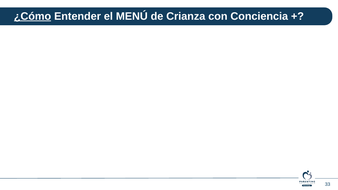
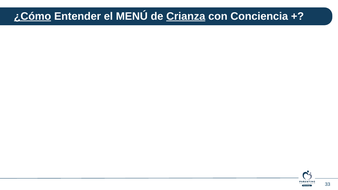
Crianza underline: none -> present
